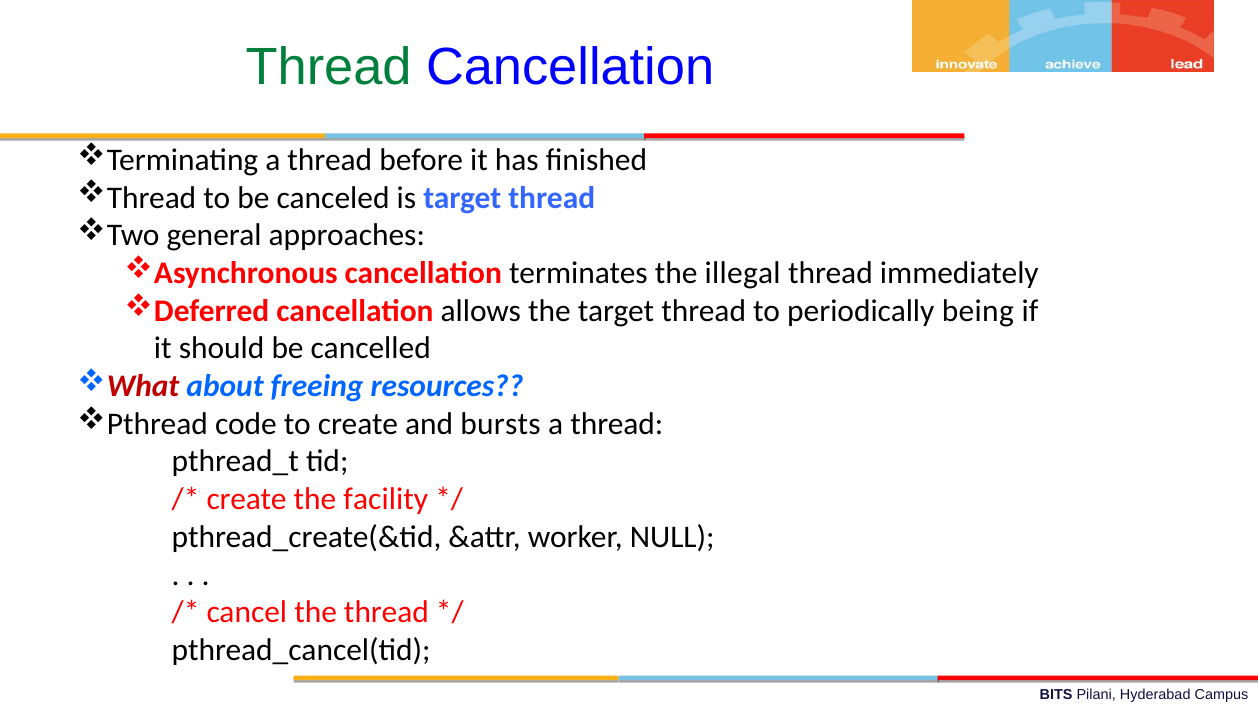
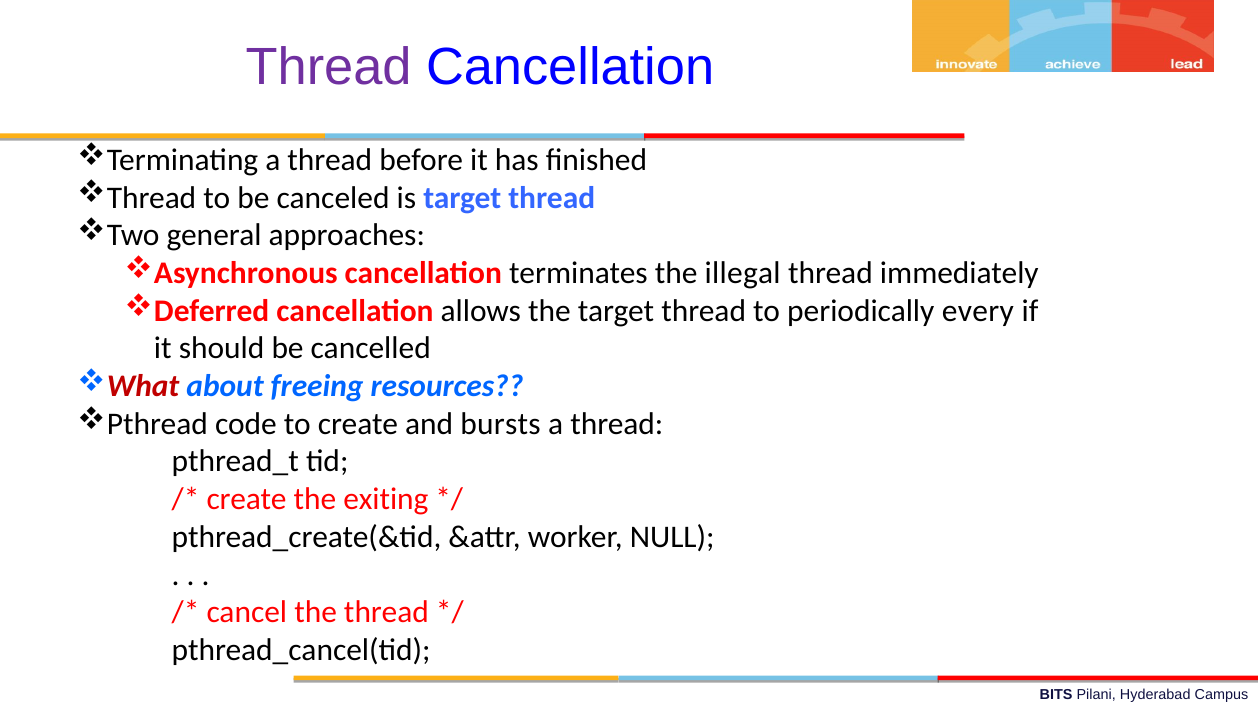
Thread at (329, 67) colour: green -> purple
being: being -> every
facility: facility -> exiting
